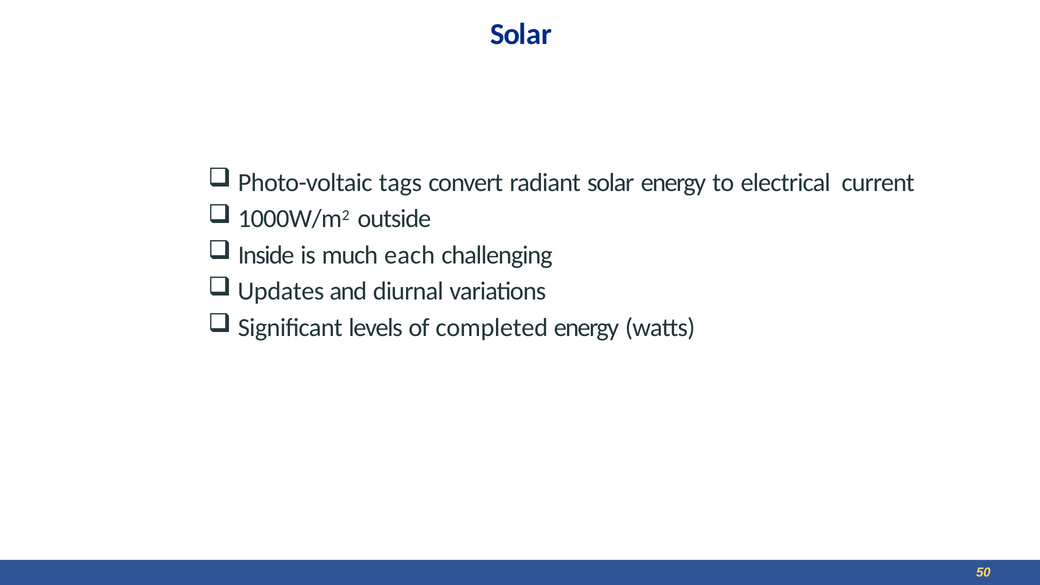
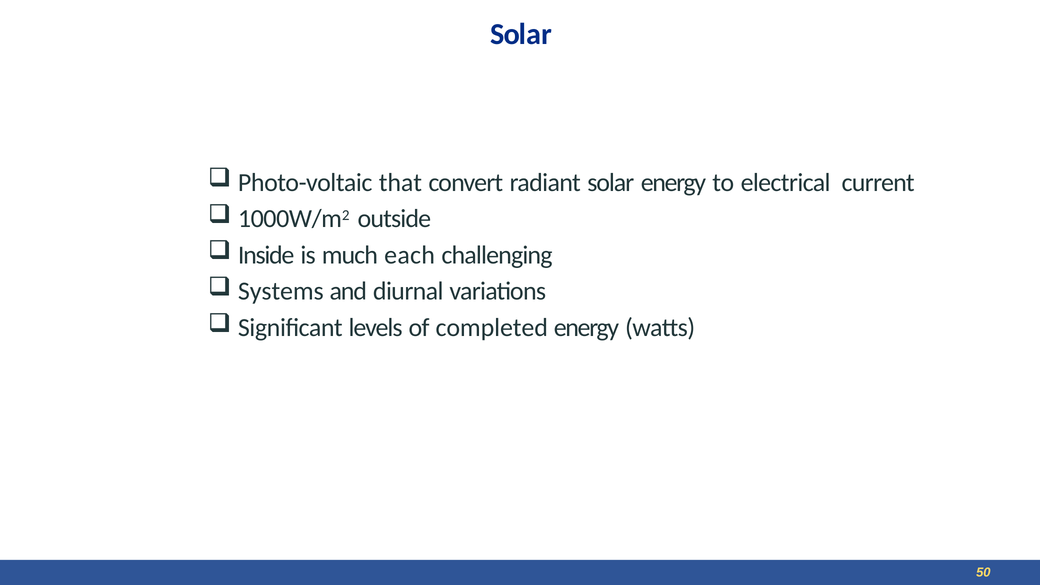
tags: tags -> that
Updates: Updates -> Systems
